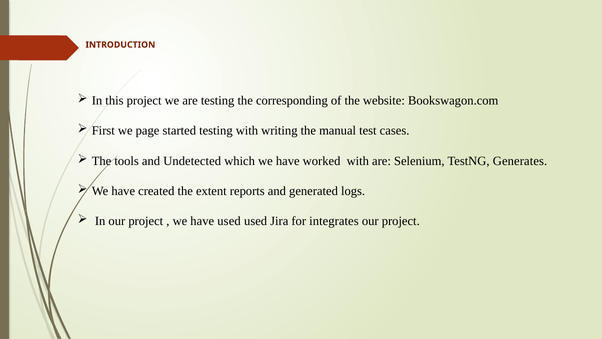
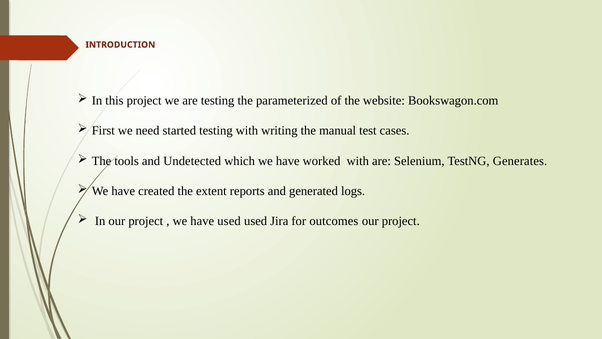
corresponding: corresponding -> parameterized
page: page -> need
integrates: integrates -> outcomes
